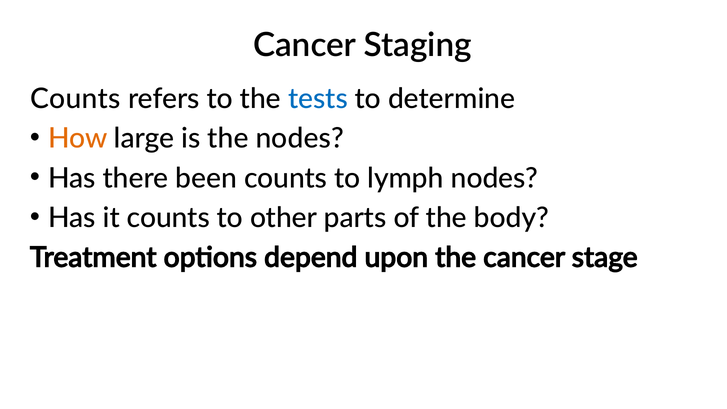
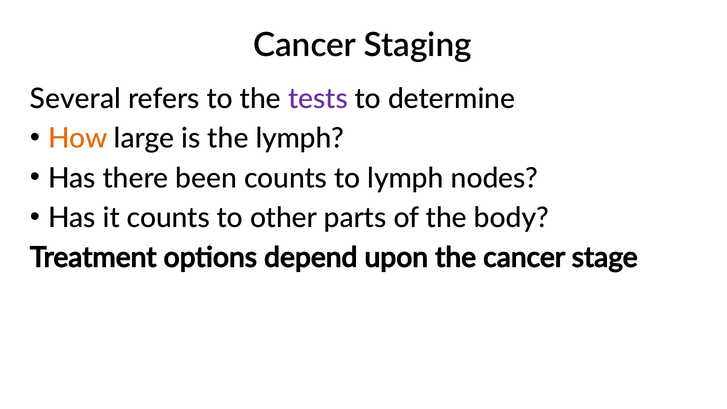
Counts at (75, 99): Counts -> Several
tests colour: blue -> purple
the nodes: nodes -> lymph
